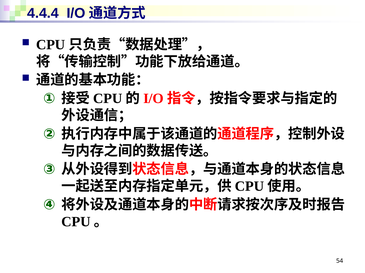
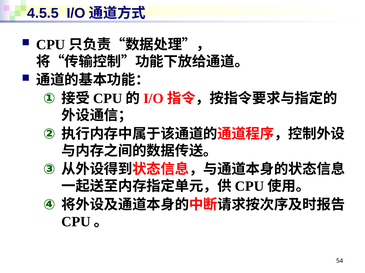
4.4.4: 4.4.4 -> 4.5.5
